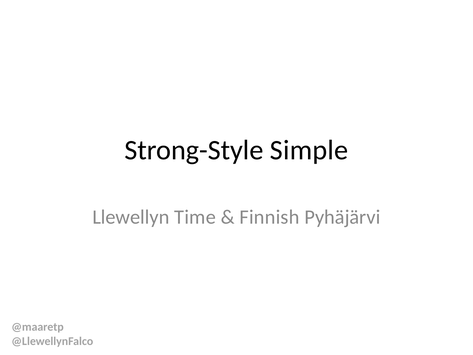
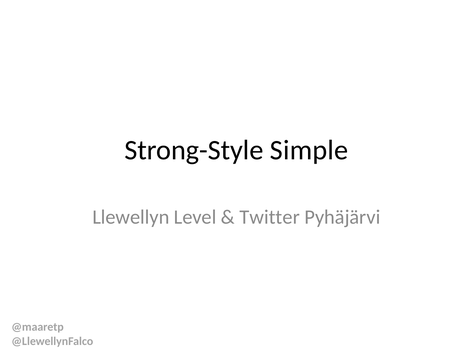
Time: Time -> Level
Finnish: Finnish -> Twitter
